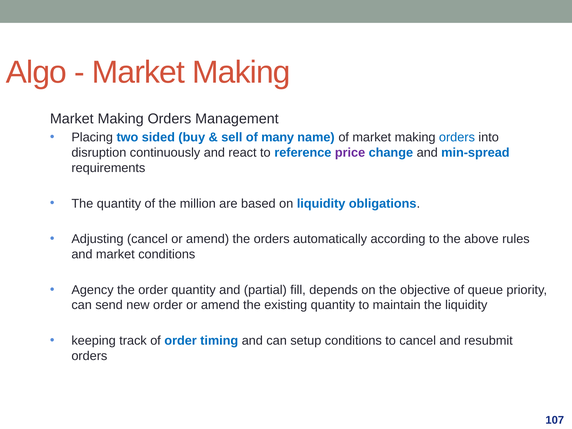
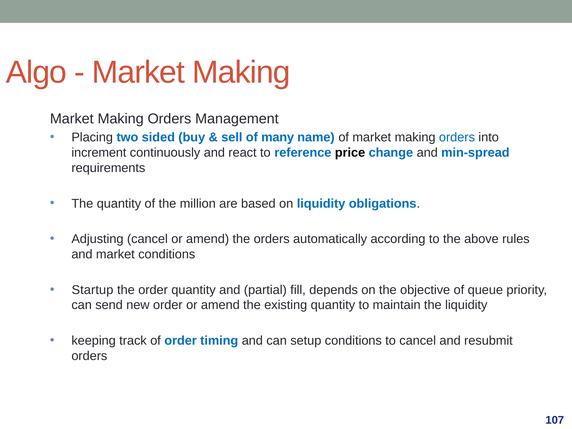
disruption: disruption -> increment
price colour: purple -> black
Agency: Agency -> Startup
